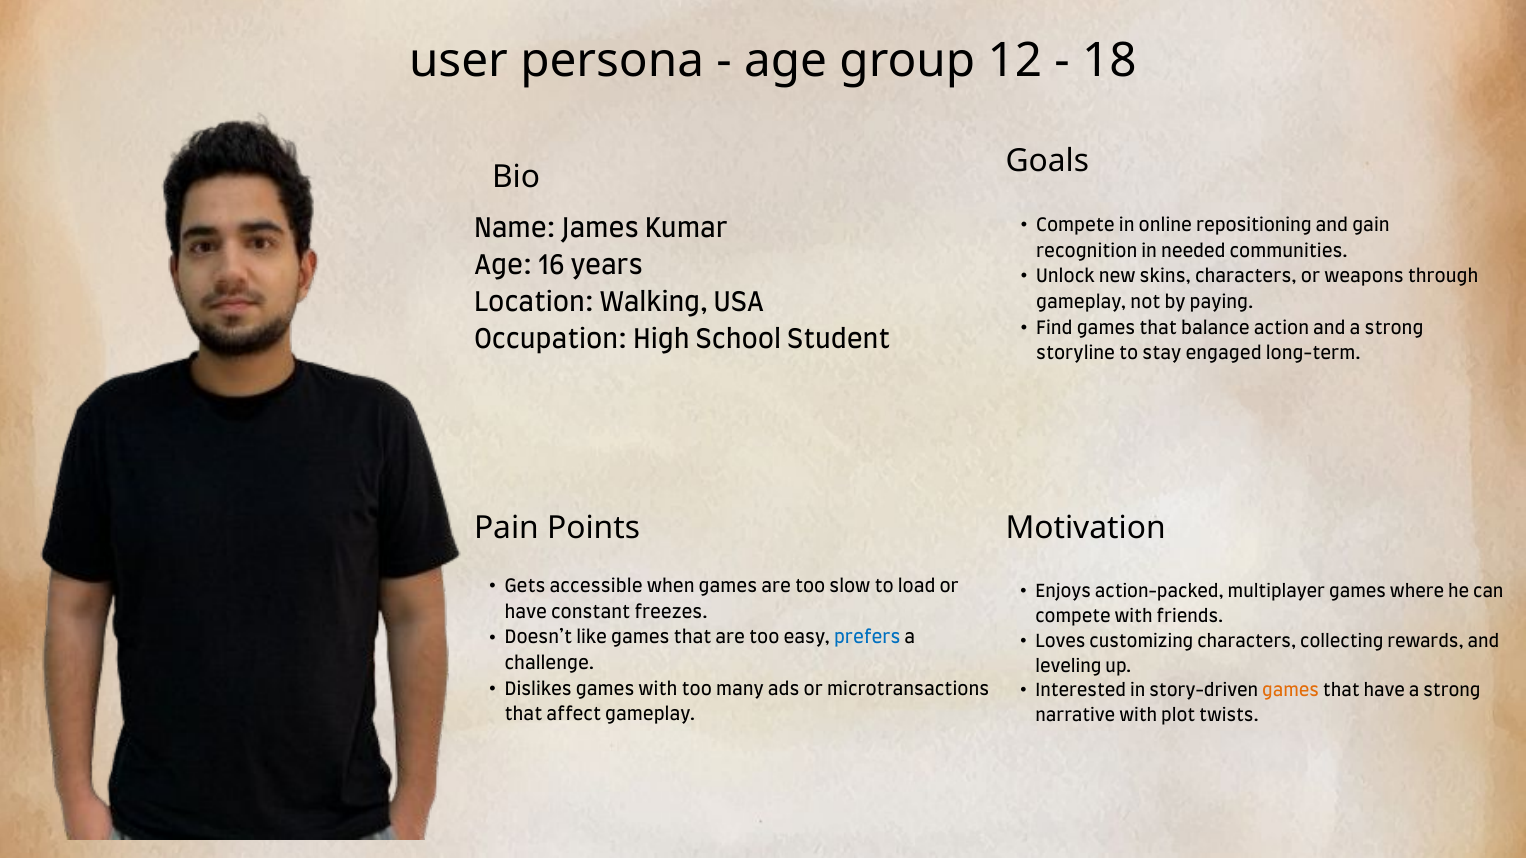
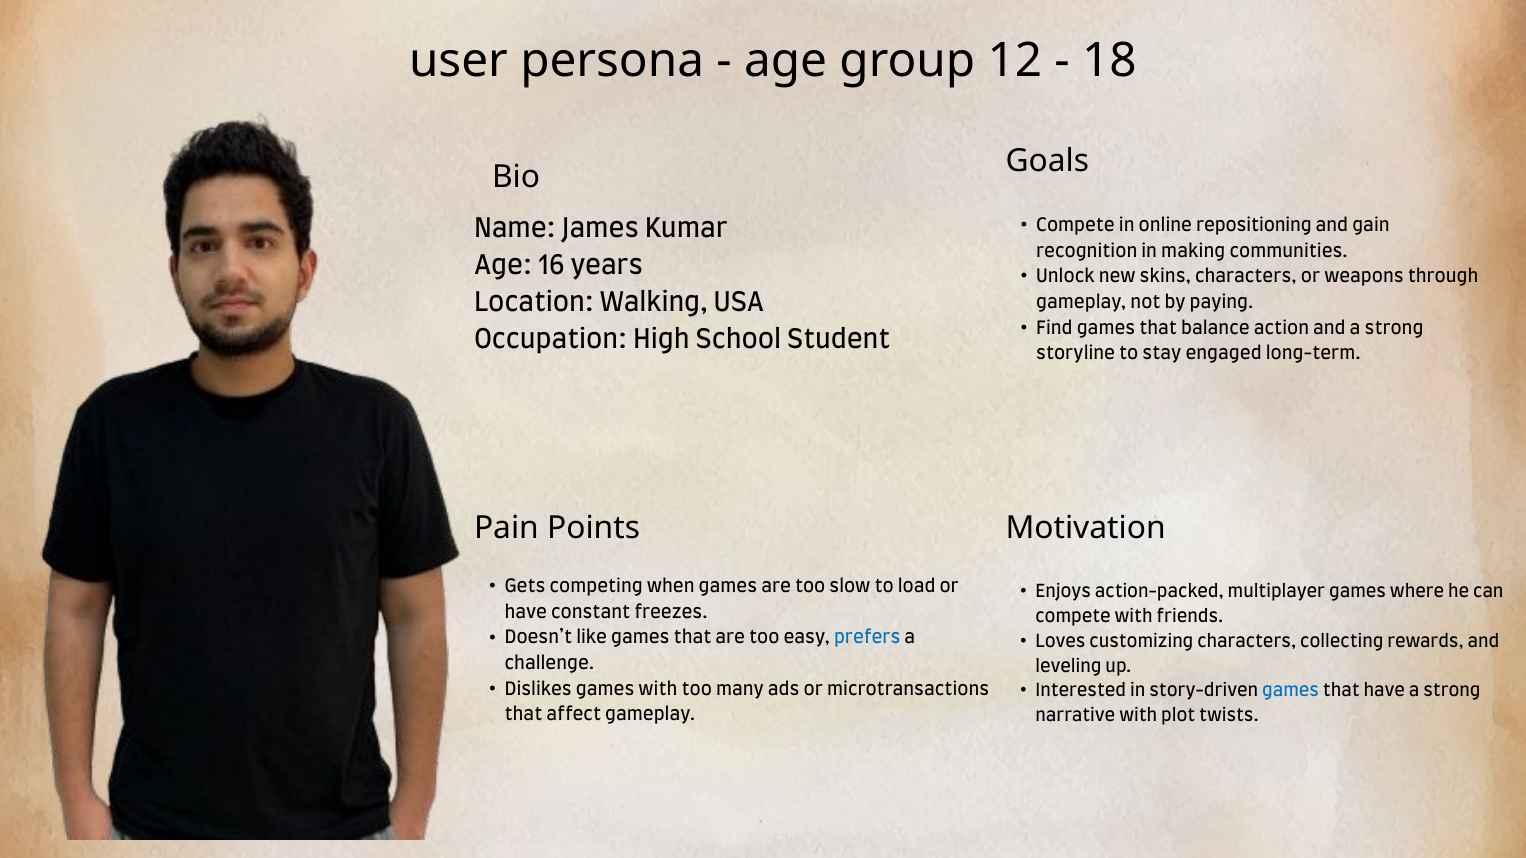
needed: needed -> making
accessible: accessible -> competing
games at (1291, 691) colour: orange -> blue
